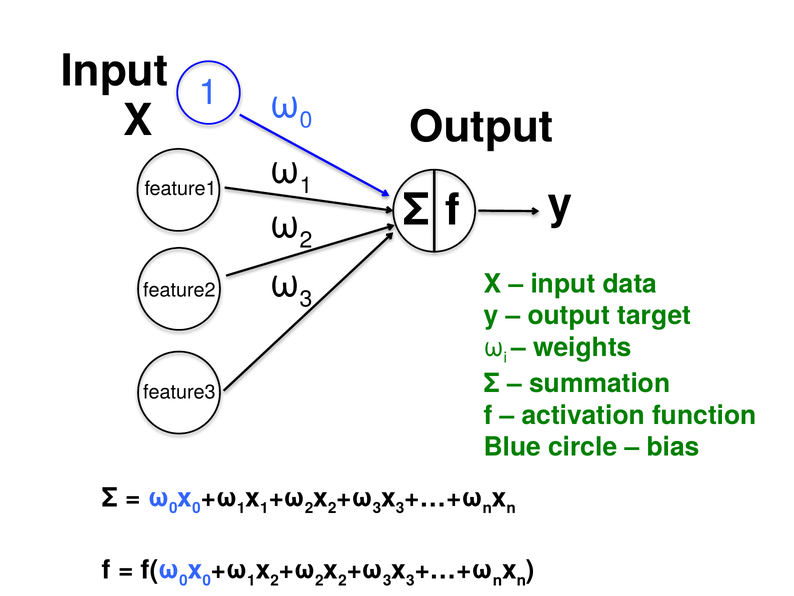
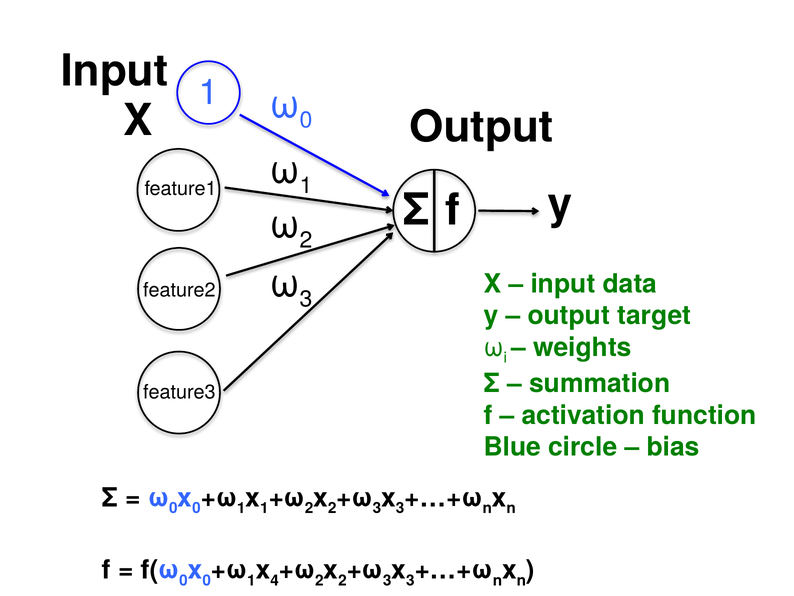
1 x 2: 2 -> 4
